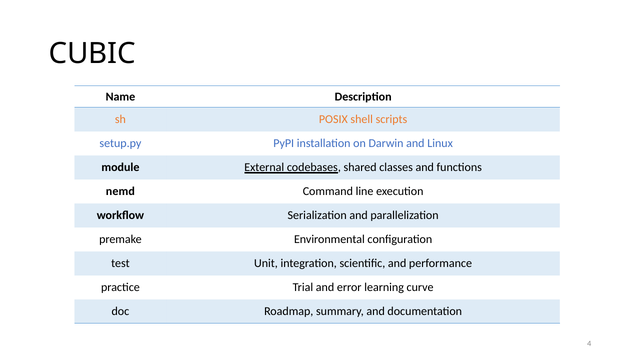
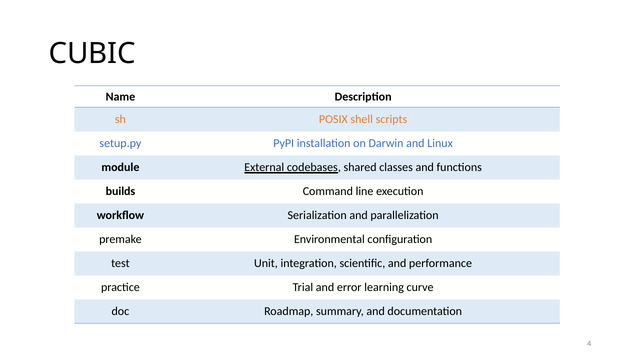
nemd: nemd -> builds
